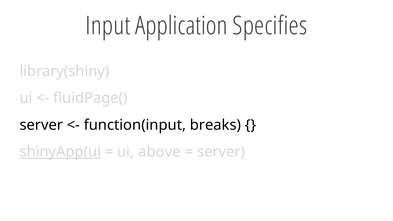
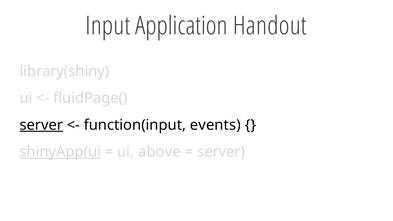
Specifies: Specifies -> Handout
server at (41, 125) underline: none -> present
breaks: breaks -> events
